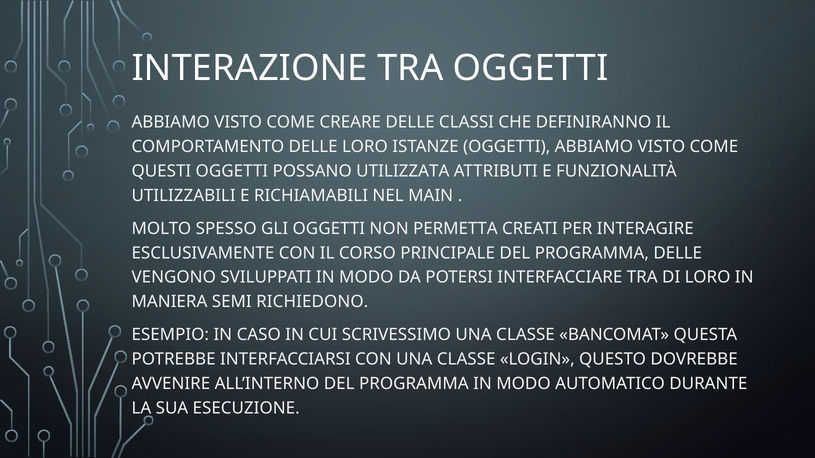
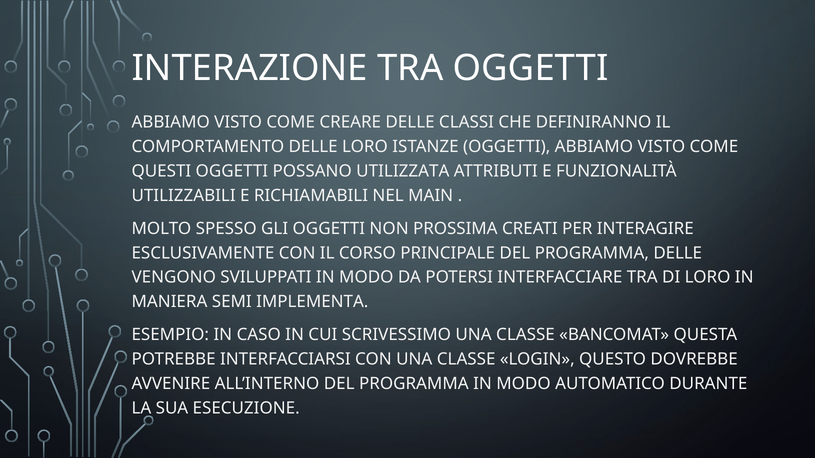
PERMETTA: PERMETTA -> PROSSIMA
RICHIEDONO: RICHIEDONO -> IMPLEMENTA
